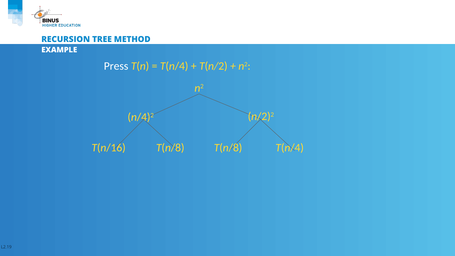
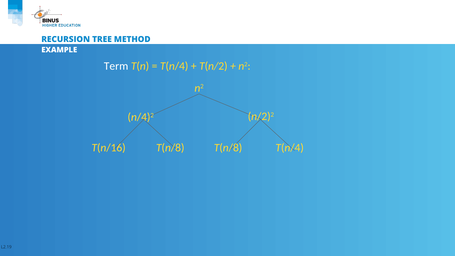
Press: Press -> Term
